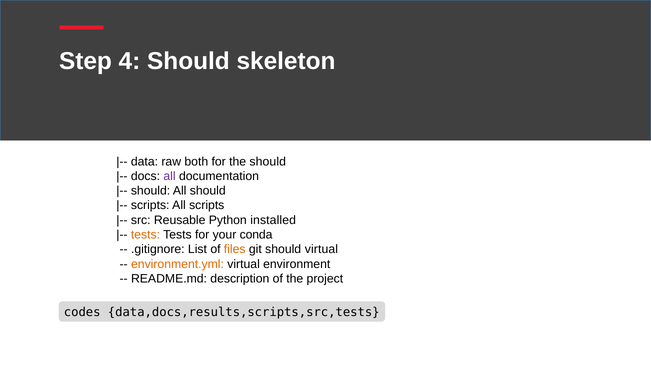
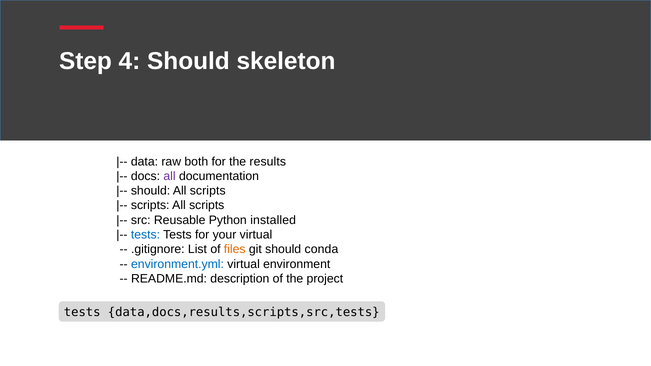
the should: should -> results
should at (208, 191): should -> scripts
tests at (145, 235) colour: orange -> blue
your conda: conda -> virtual
should virtual: virtual -> conda
environment.yml colour: orange -> blue
codes at (82, 312): codes -> tests
